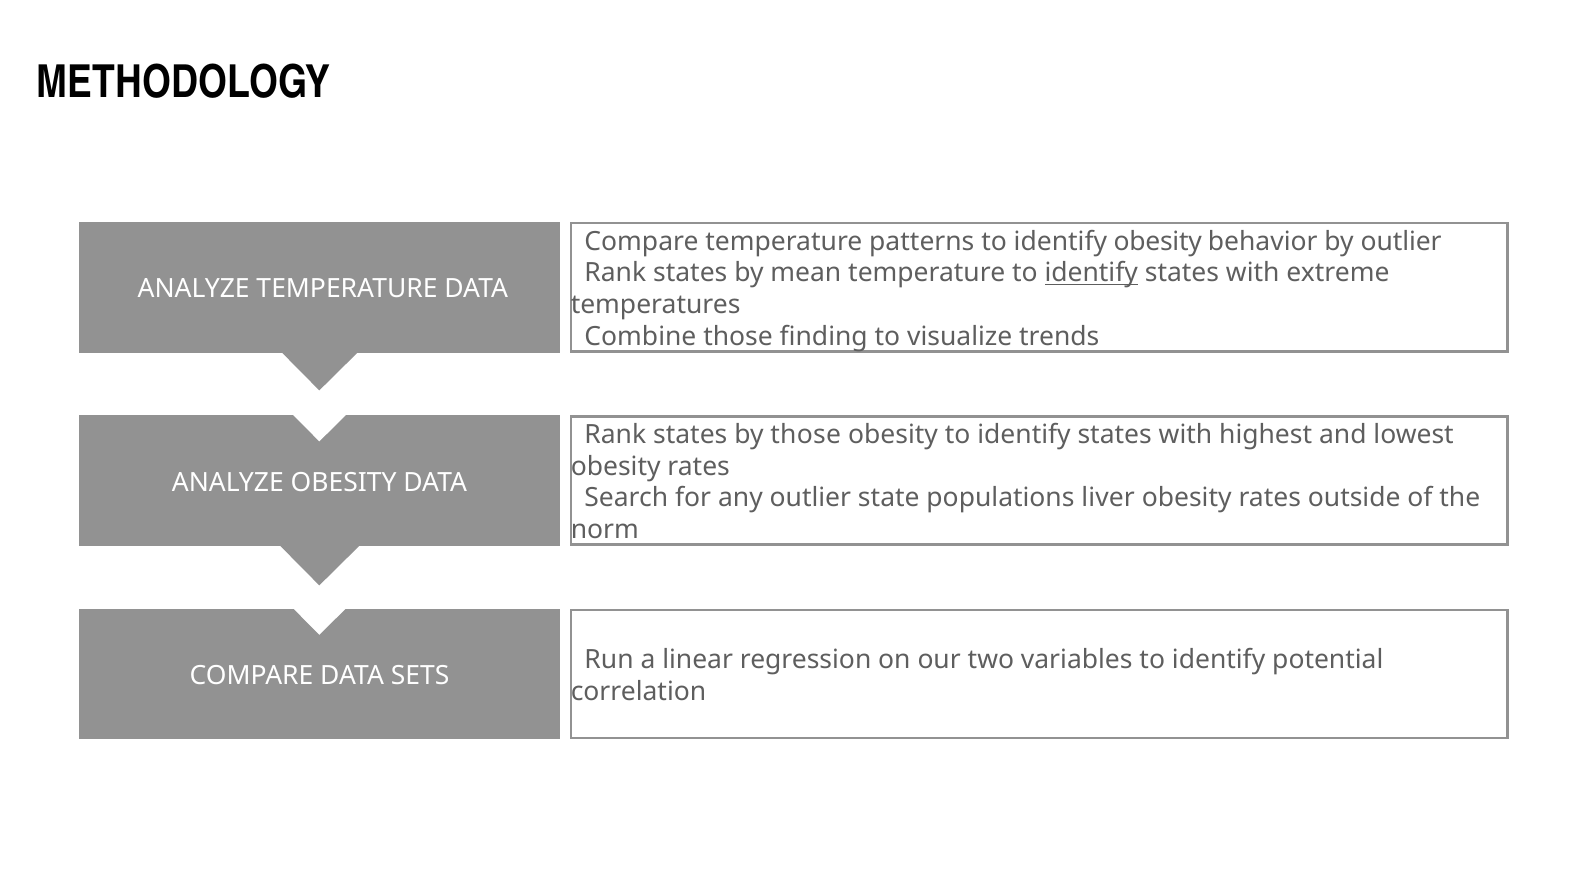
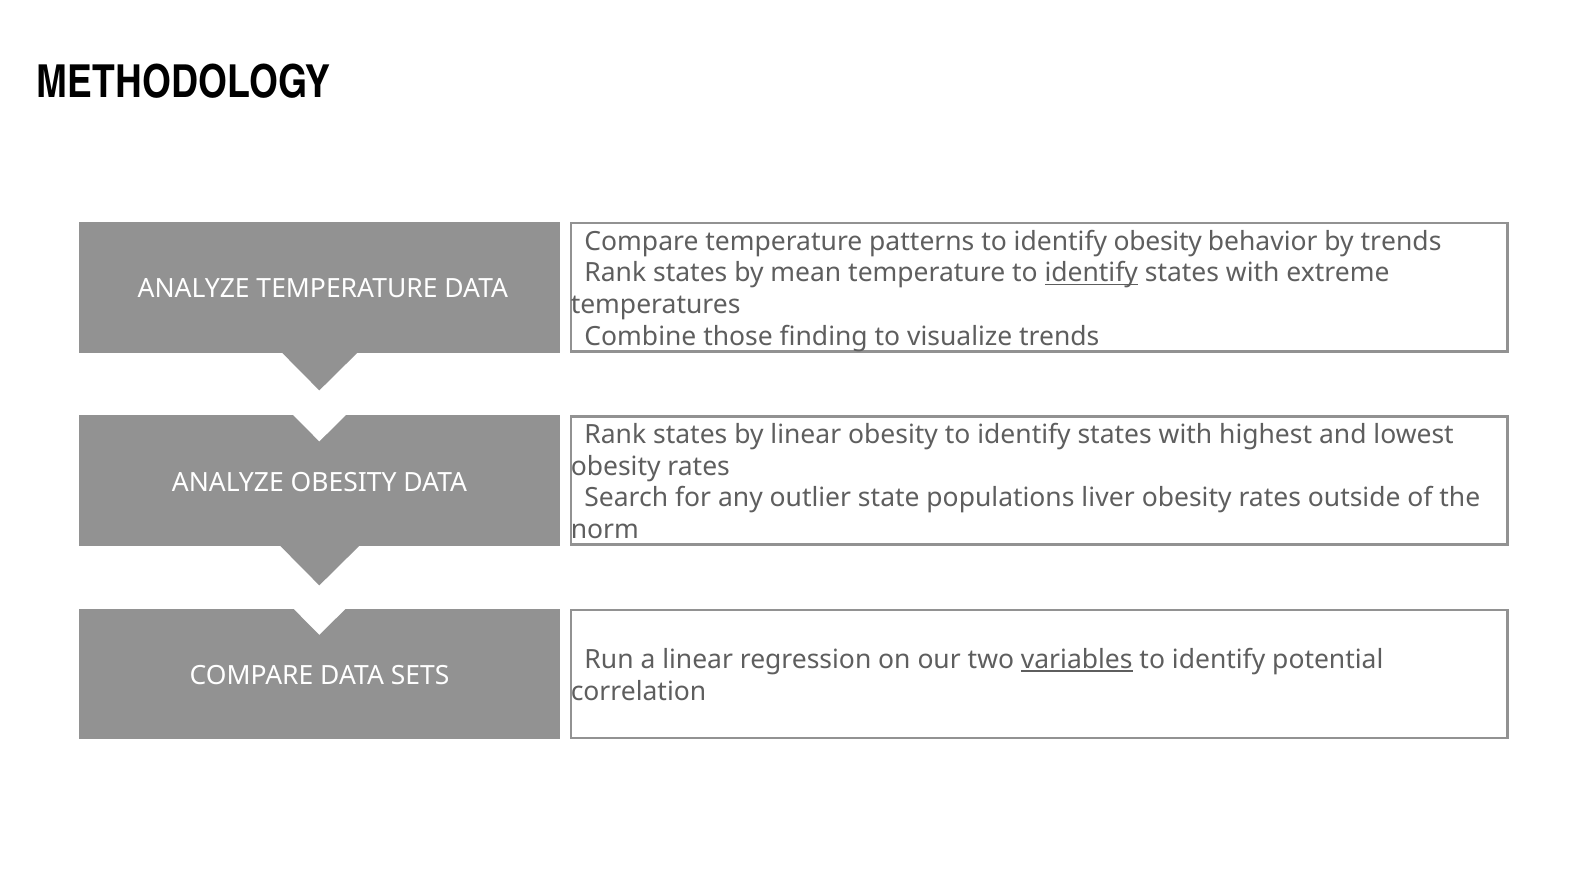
by outlier: outlier -> trends
by those: those -> linear
variables underline: none -> present
